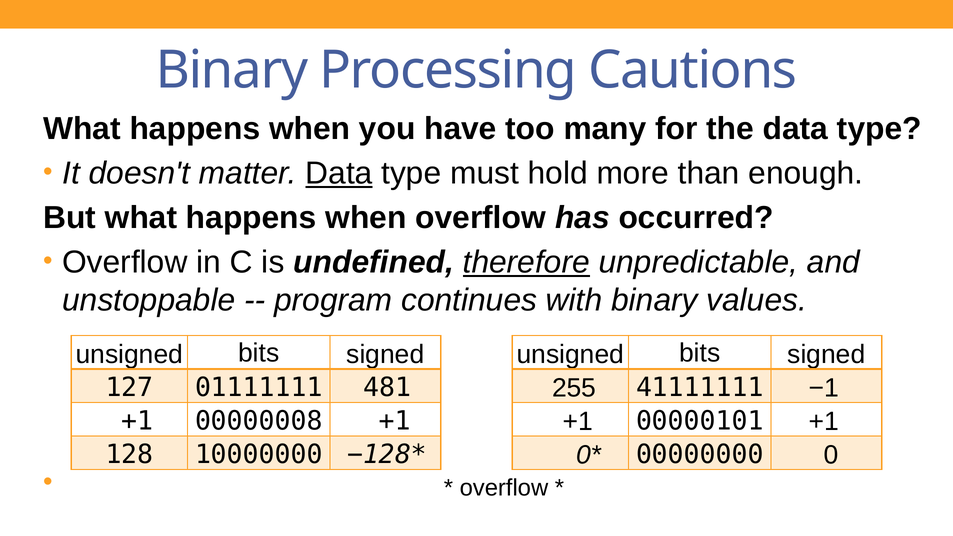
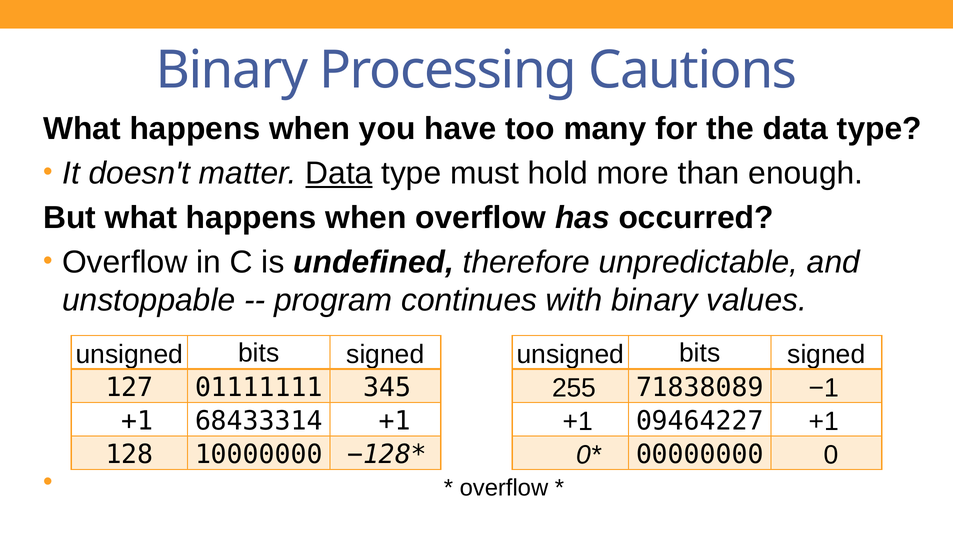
therefore underline: present -> none
481: 481 -> 345
41111111: 41111111 -> 71838089
00000008: 00000008 -> 68433314
00000101: 00000101 -> 09464227
